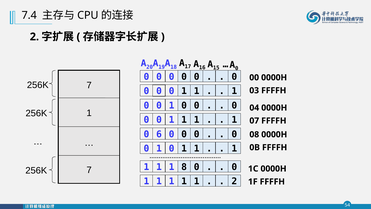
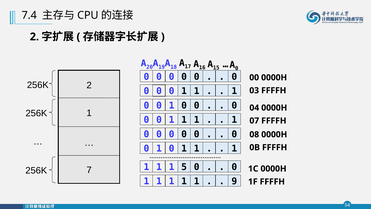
256K 7: 7 -> 2
6 at (159, 134): 6 -> 0
8: 8 -> 5
2 at (234, 181): 2 -> 9
